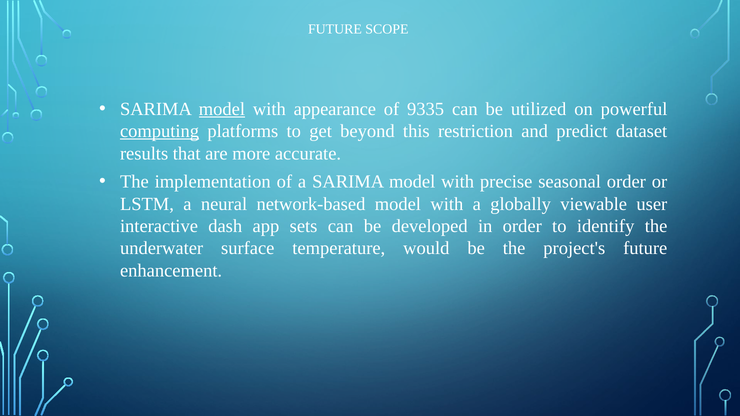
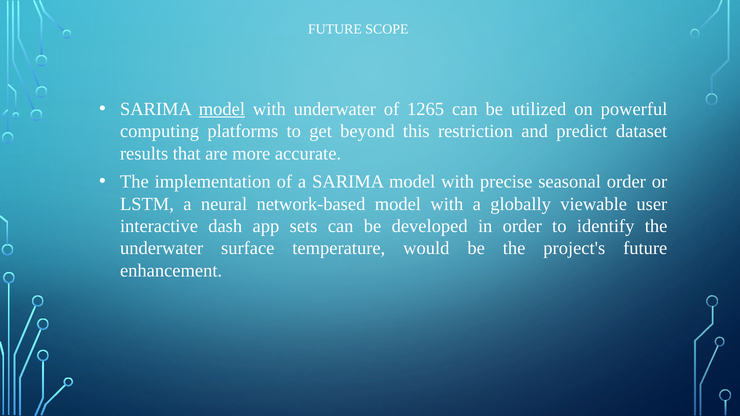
with appearance: appearance -> underwater
9335: 9335 -> 1265
computing underline: present -> none
